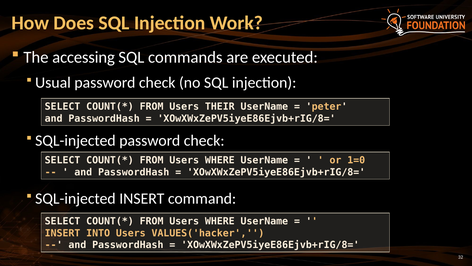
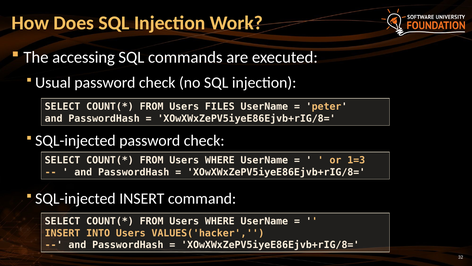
THEIR: THEIR -> FILES
1=0: 1=0 -> 1=3
